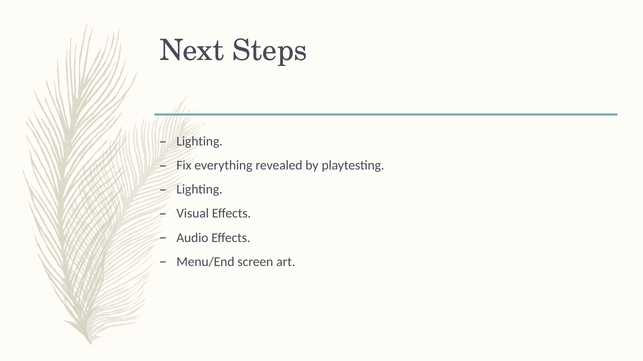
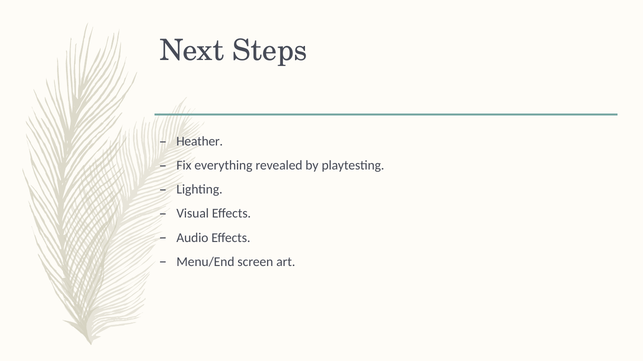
Lighting at (200, 142): Lighting -> Heather
